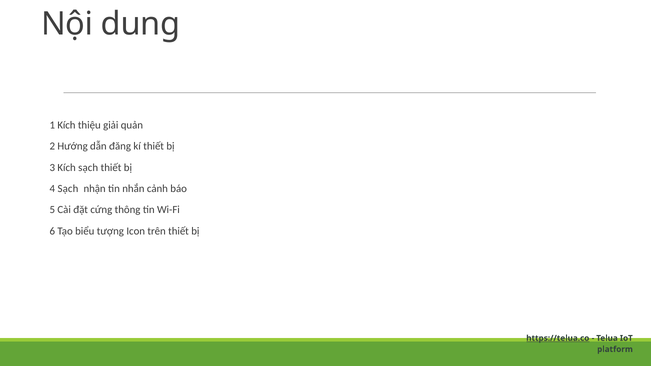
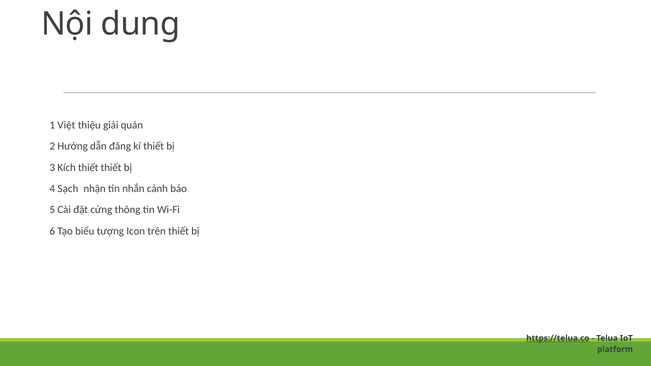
1 Kích: Kích -> Việt
Kích sạch: sạch -> thiết
